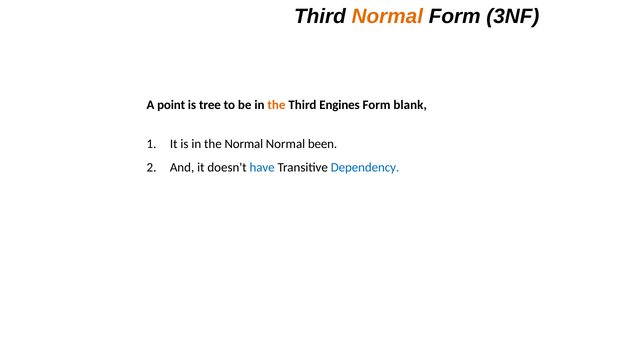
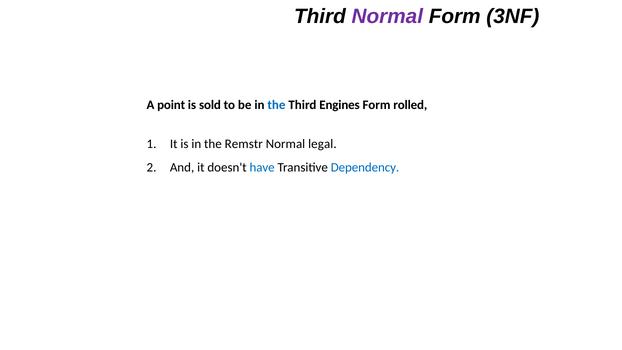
Normal at (387, 16) colour: orange -> purple
tree: tree -> sold
the at (276, 105) colour: orange -> blue
blank: blank -> rolled
the Normal: Normal -> Remstr
been: been -> legal
